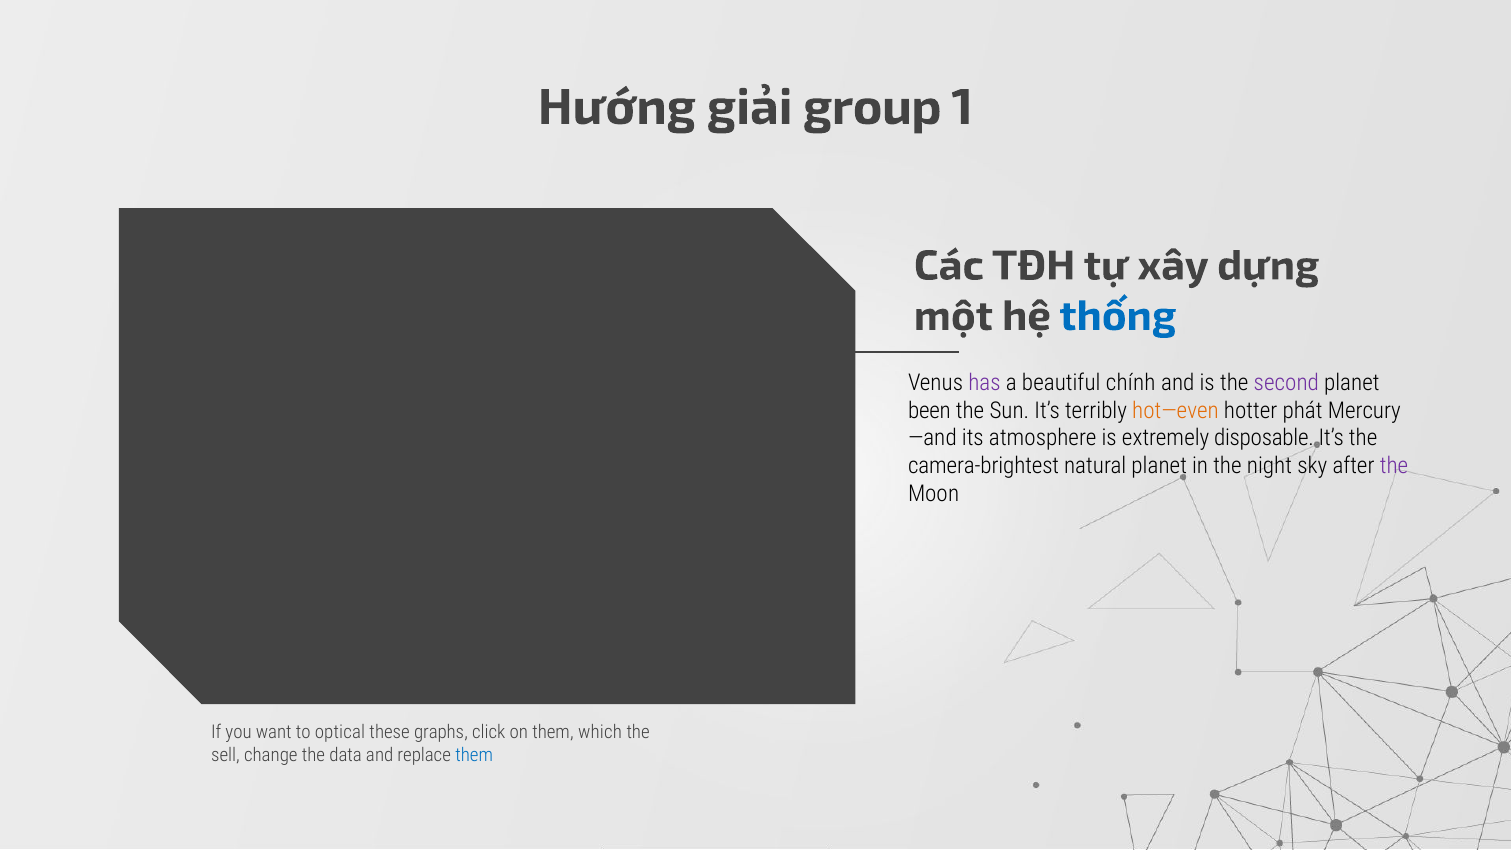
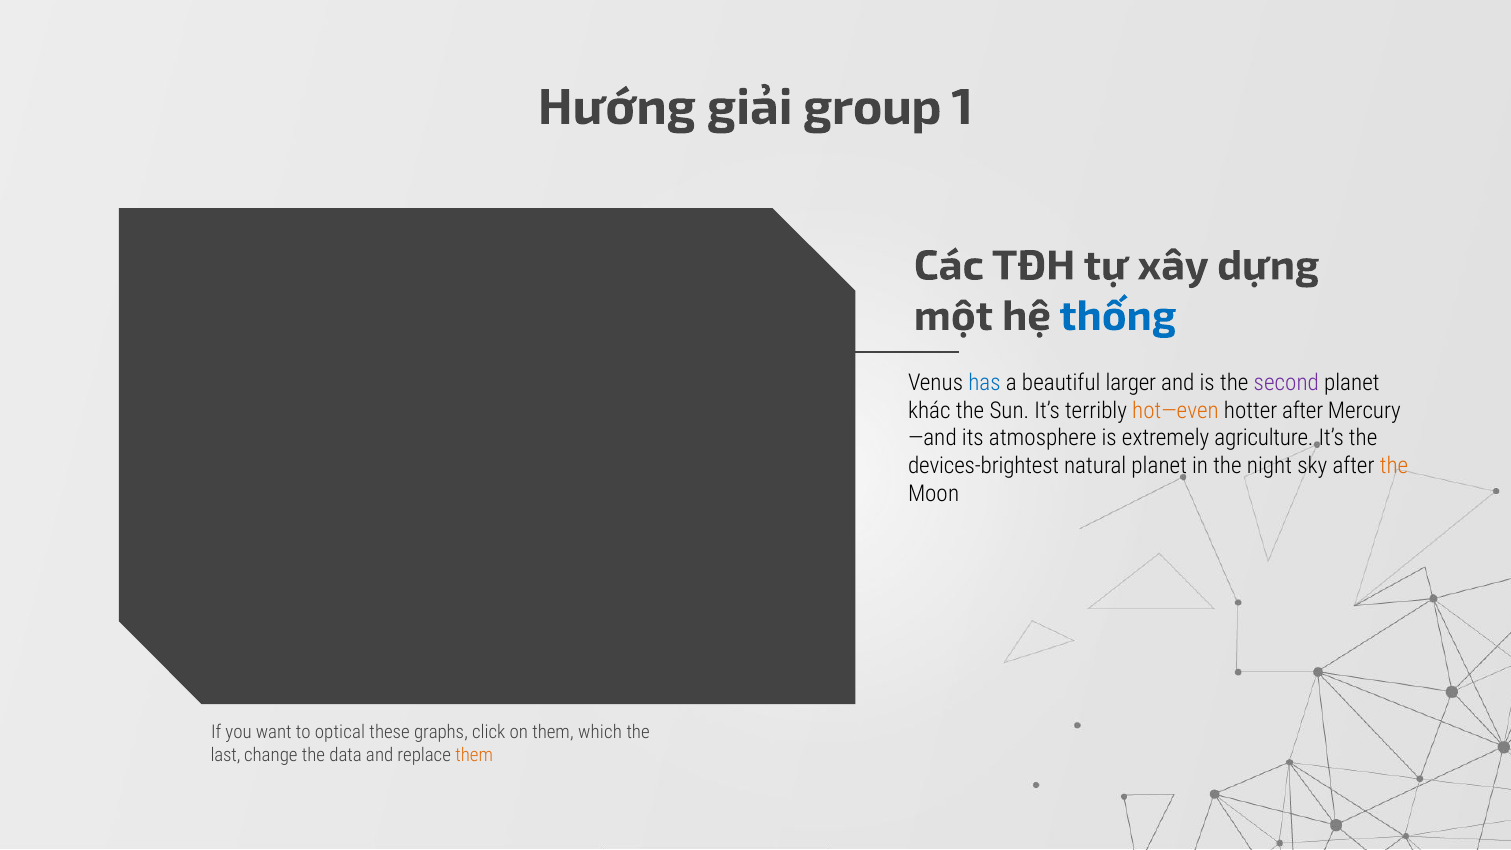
has colour: purple -> blue
chính: chính -> larger
been: been -> khác
hotter phát: phát -> after
disposable: disposable -> agriculture
camera-brightest: camera-brightest -> devices-brightest
the at (1394, 466) colour: purple -> orange
sell: sell -> last
them at (474, 755) colour: blue -> orange
